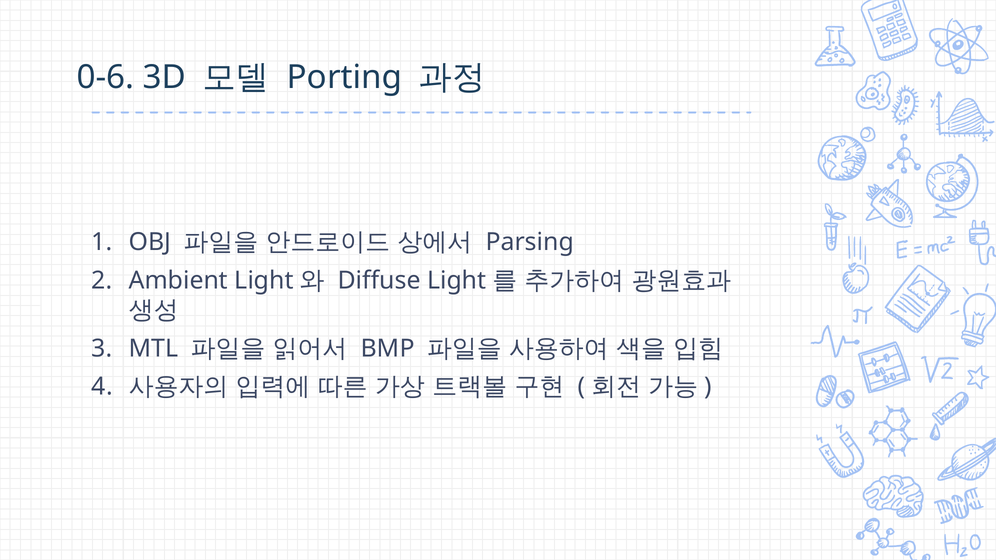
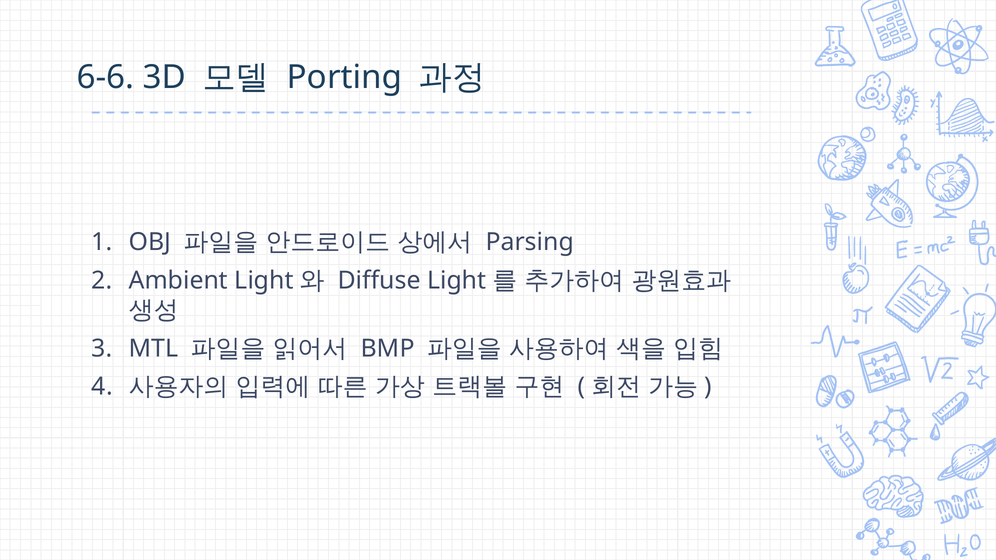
0-6: 0-6 -> 6-6
